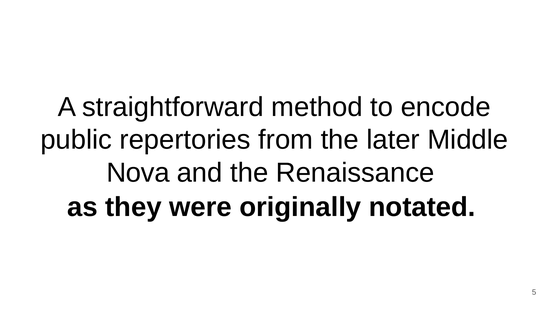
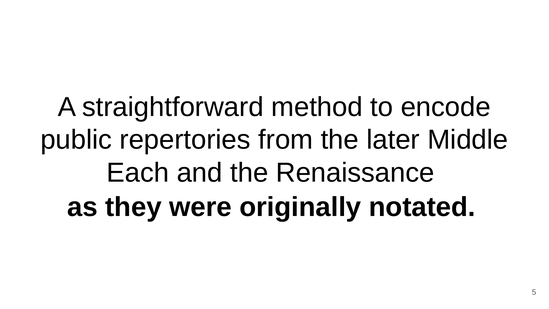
Nova: Nova -> Each
